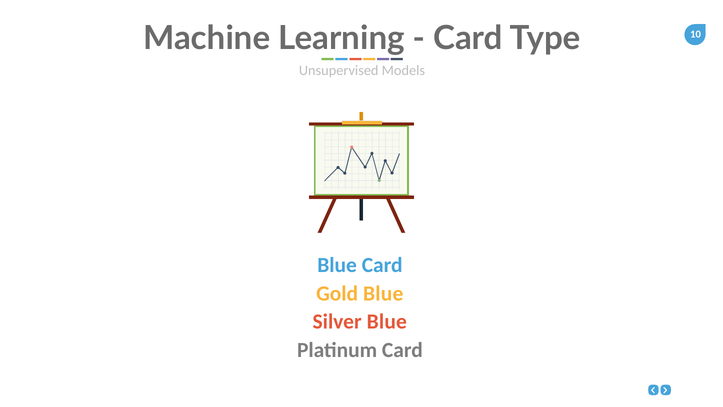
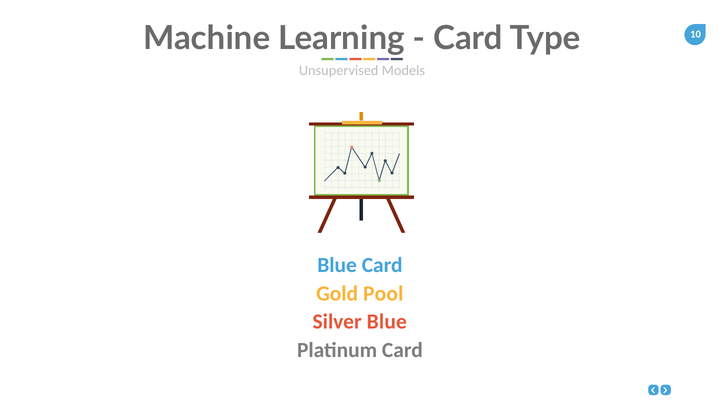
Gold Blue: Blue -> Pool
